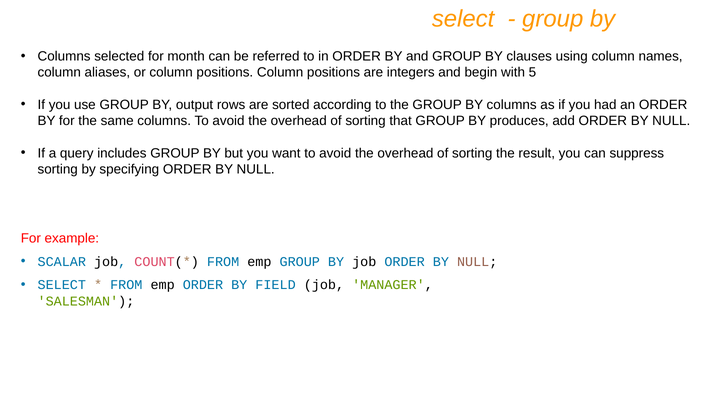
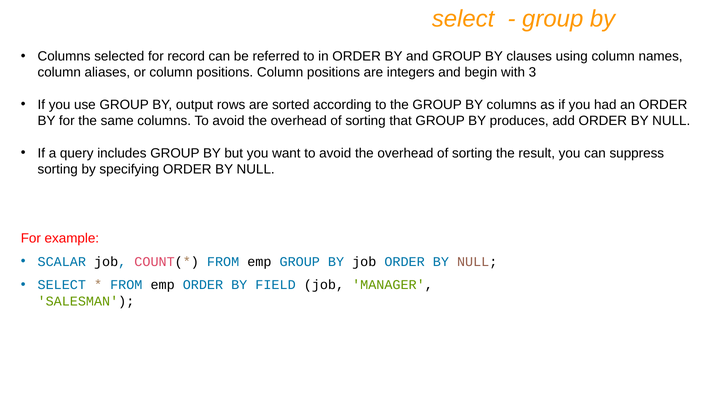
month: month -> record
5: 5 -> 3
